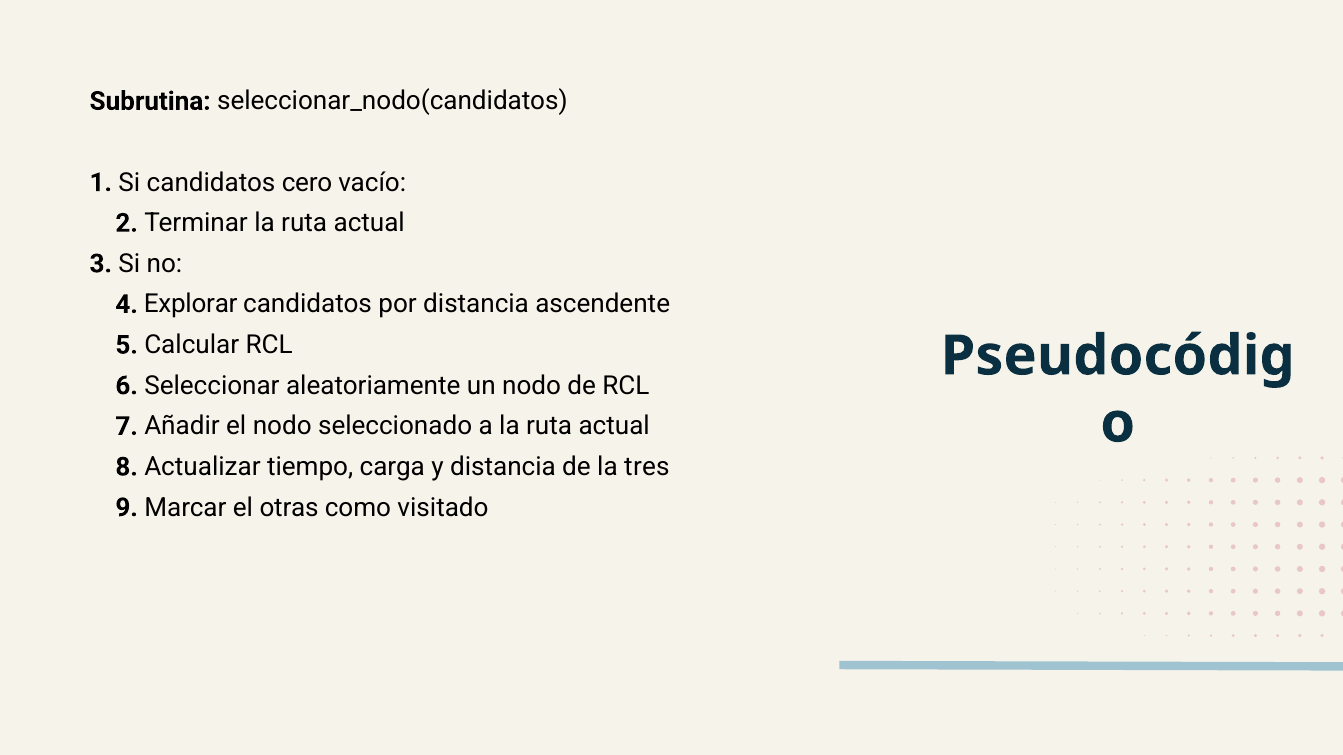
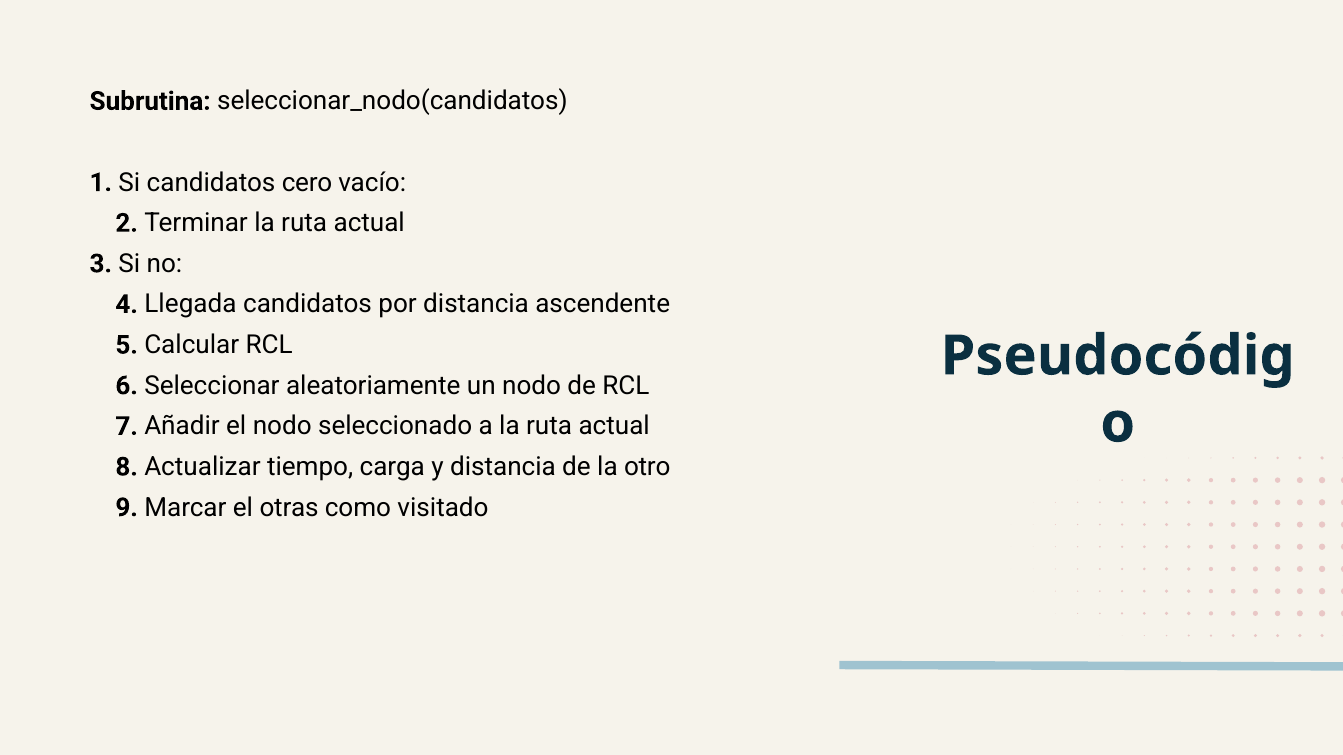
Explorar: Explorar -> Llegada
tres: tres -> otro
